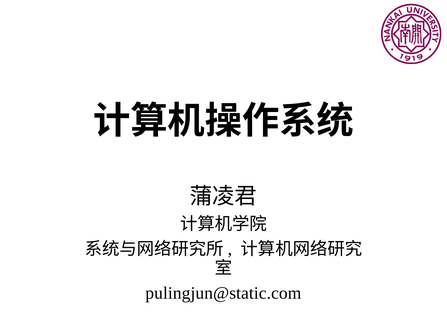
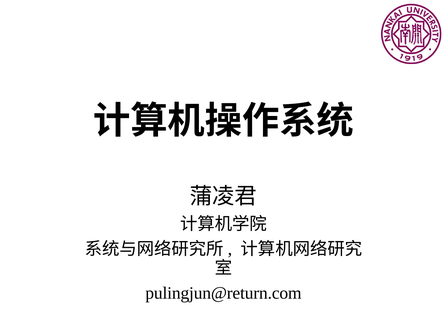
pulingjun@static.com: pulingjun@static.com -> pulingjun@return.com
